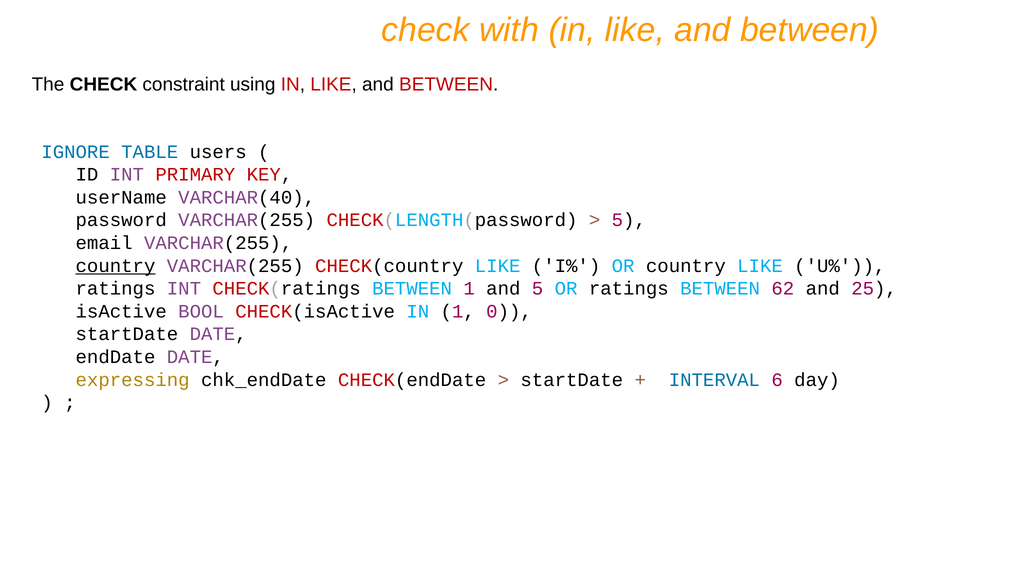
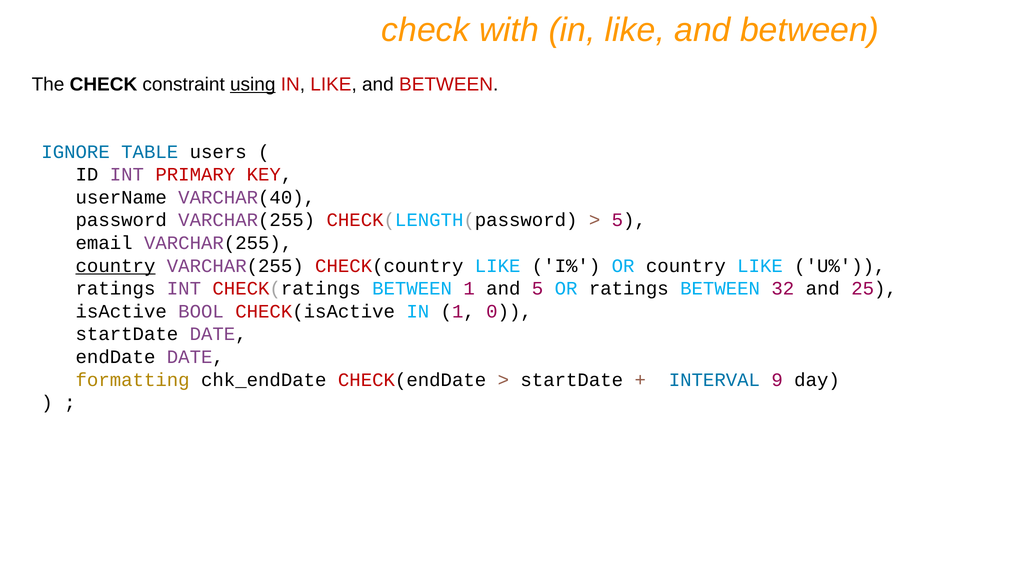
using underline: none -> present
62: 62 -> 32
expressing: expressing -> formatting
6: 6 -> 9
